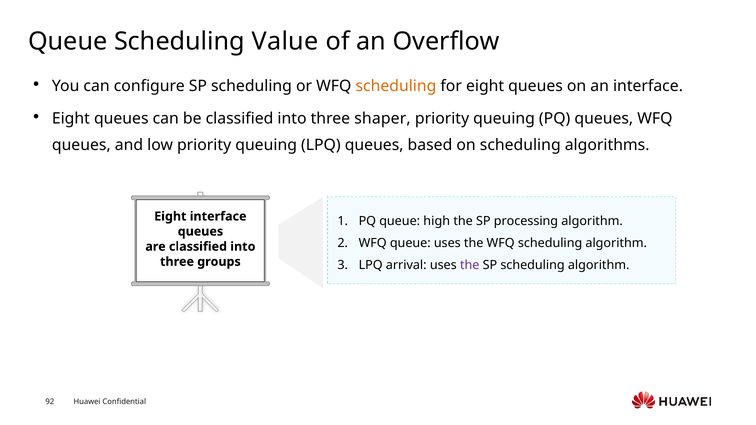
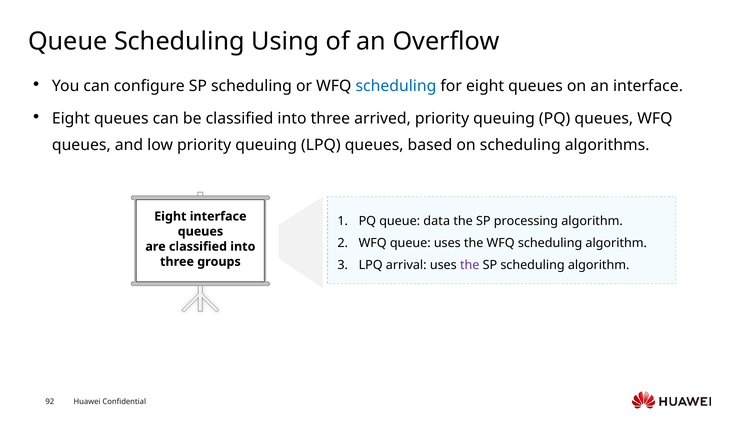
Value: Value -> Using
scheduling at (396, 86) colour: orange -> blue
shaper: shaper -> arrived
high: high -> data
